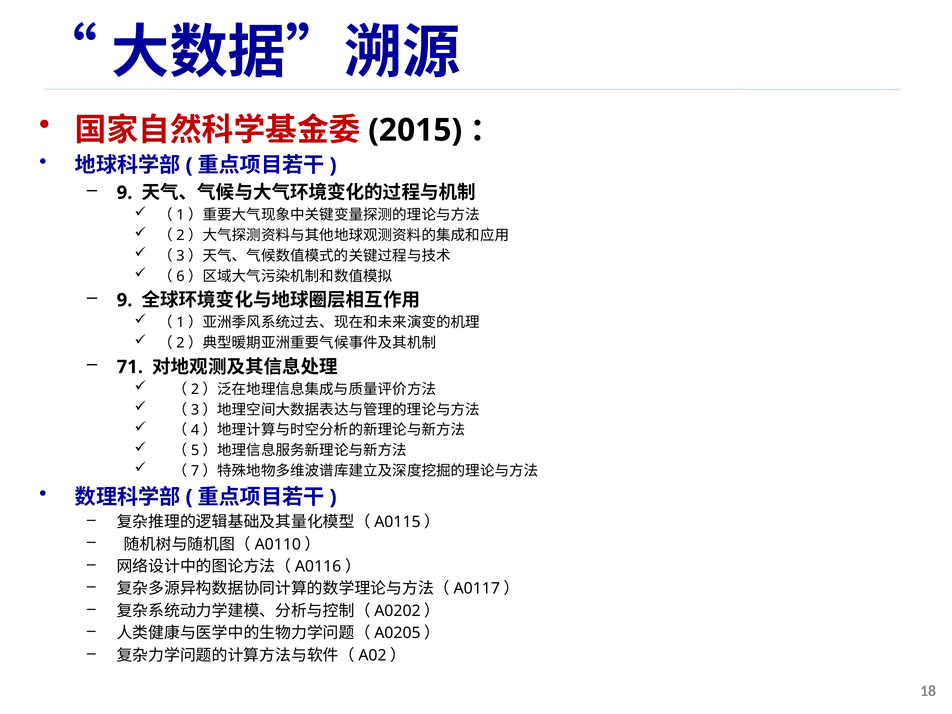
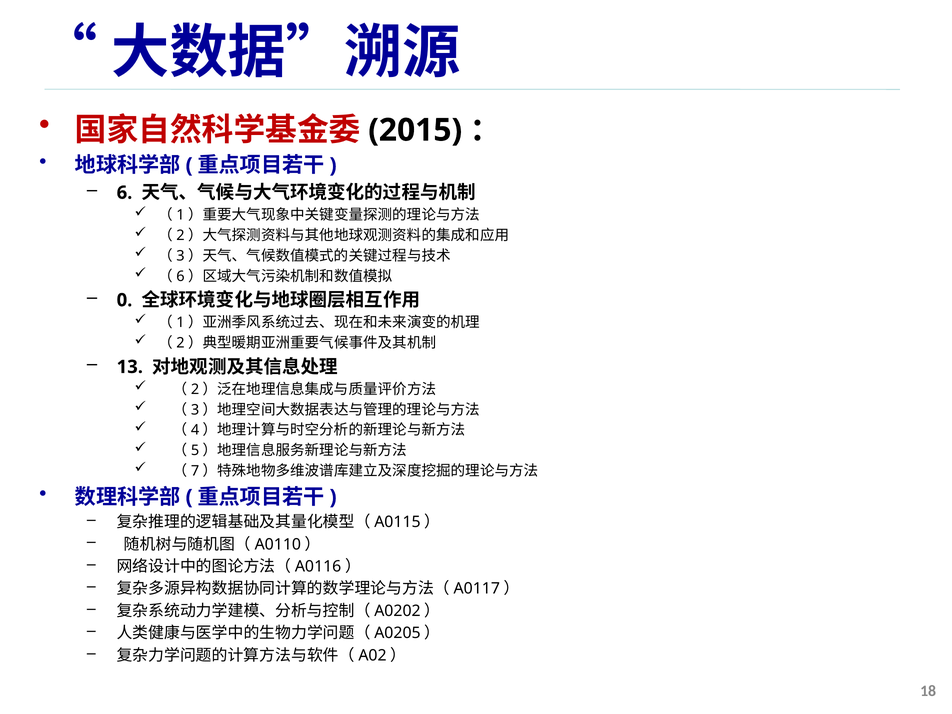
9 at (125, 193): 9 -> 6
9 at (125, 300): 9 -> 0
71: 71 -> 13
